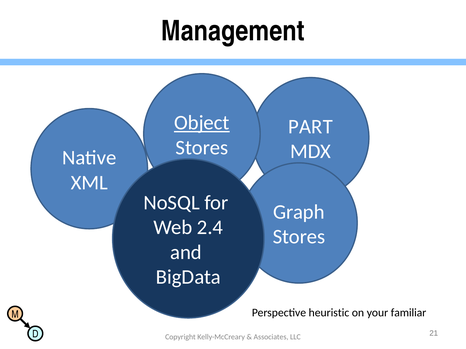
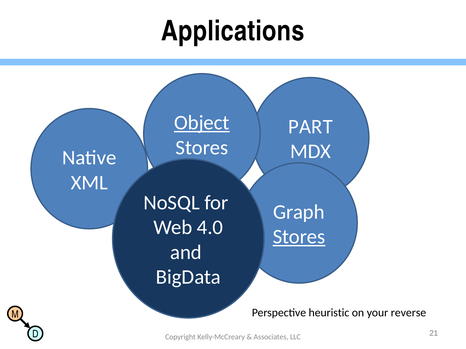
Management: Management -> Applications
2.4: 2.4 -> 4.0
Stores at (299, 237) underline: none -> present
familiar: familiar -> reverse
